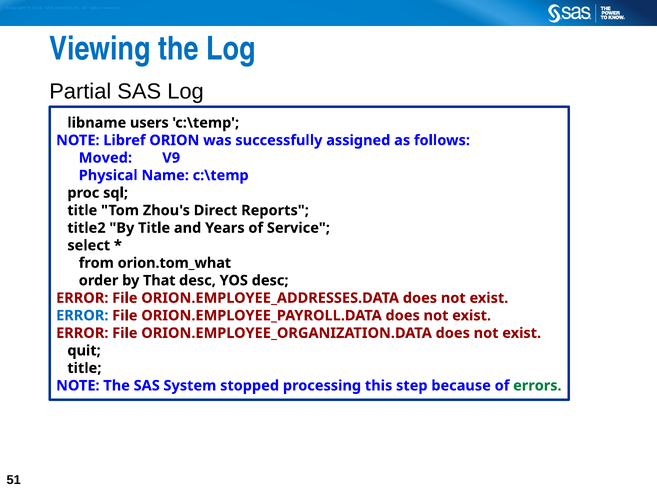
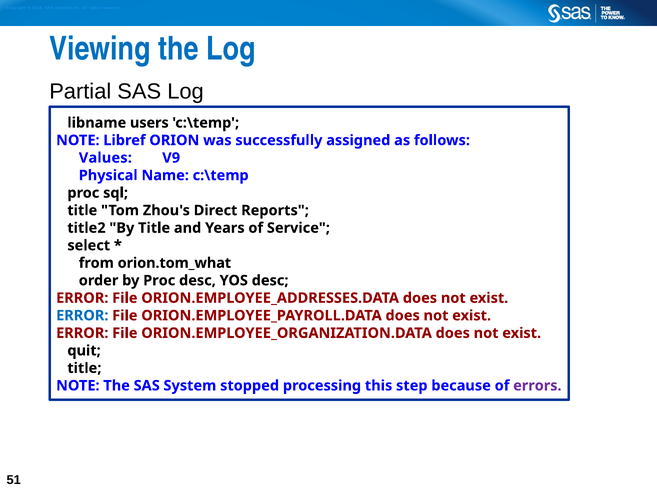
Moved: Moved -> Values
by That: That -> Proc
errors colour: green -> purple
